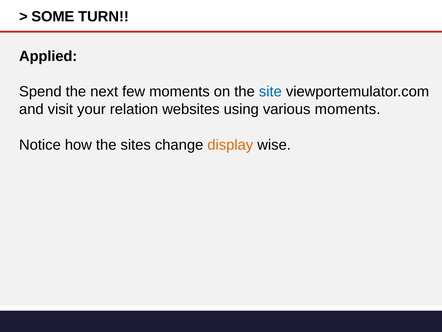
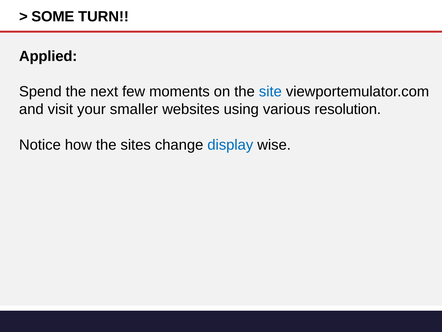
relation: relation -> smaller
various moments: moments -> resolution
display colour: orange -> blue
